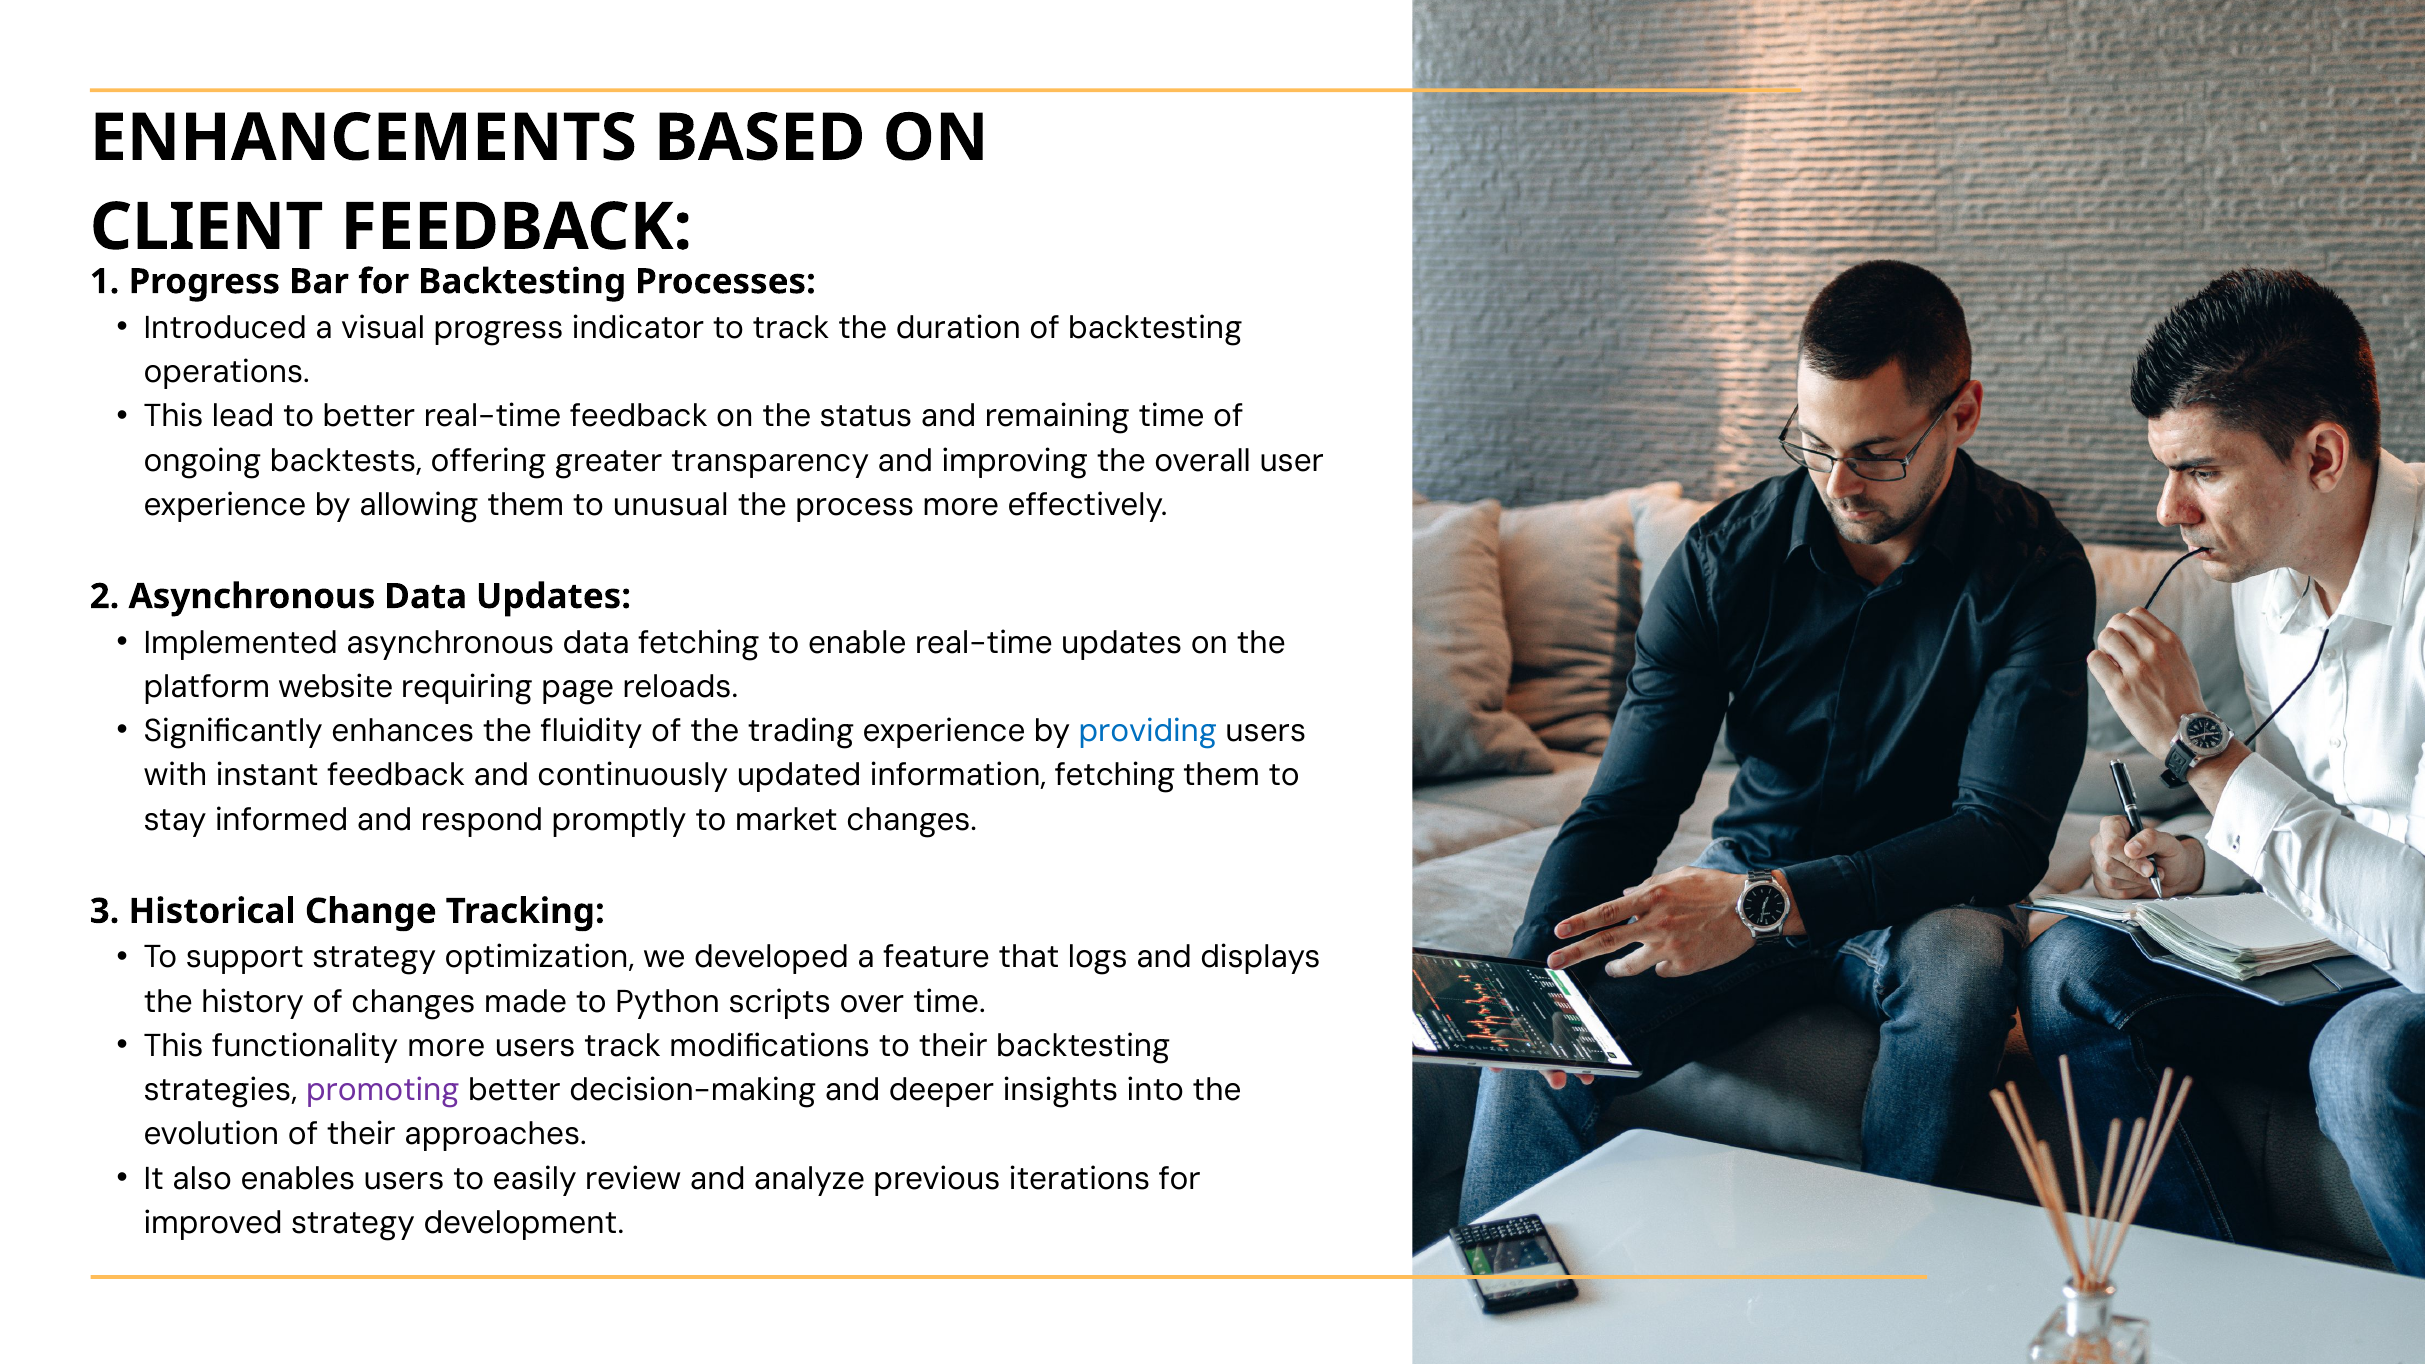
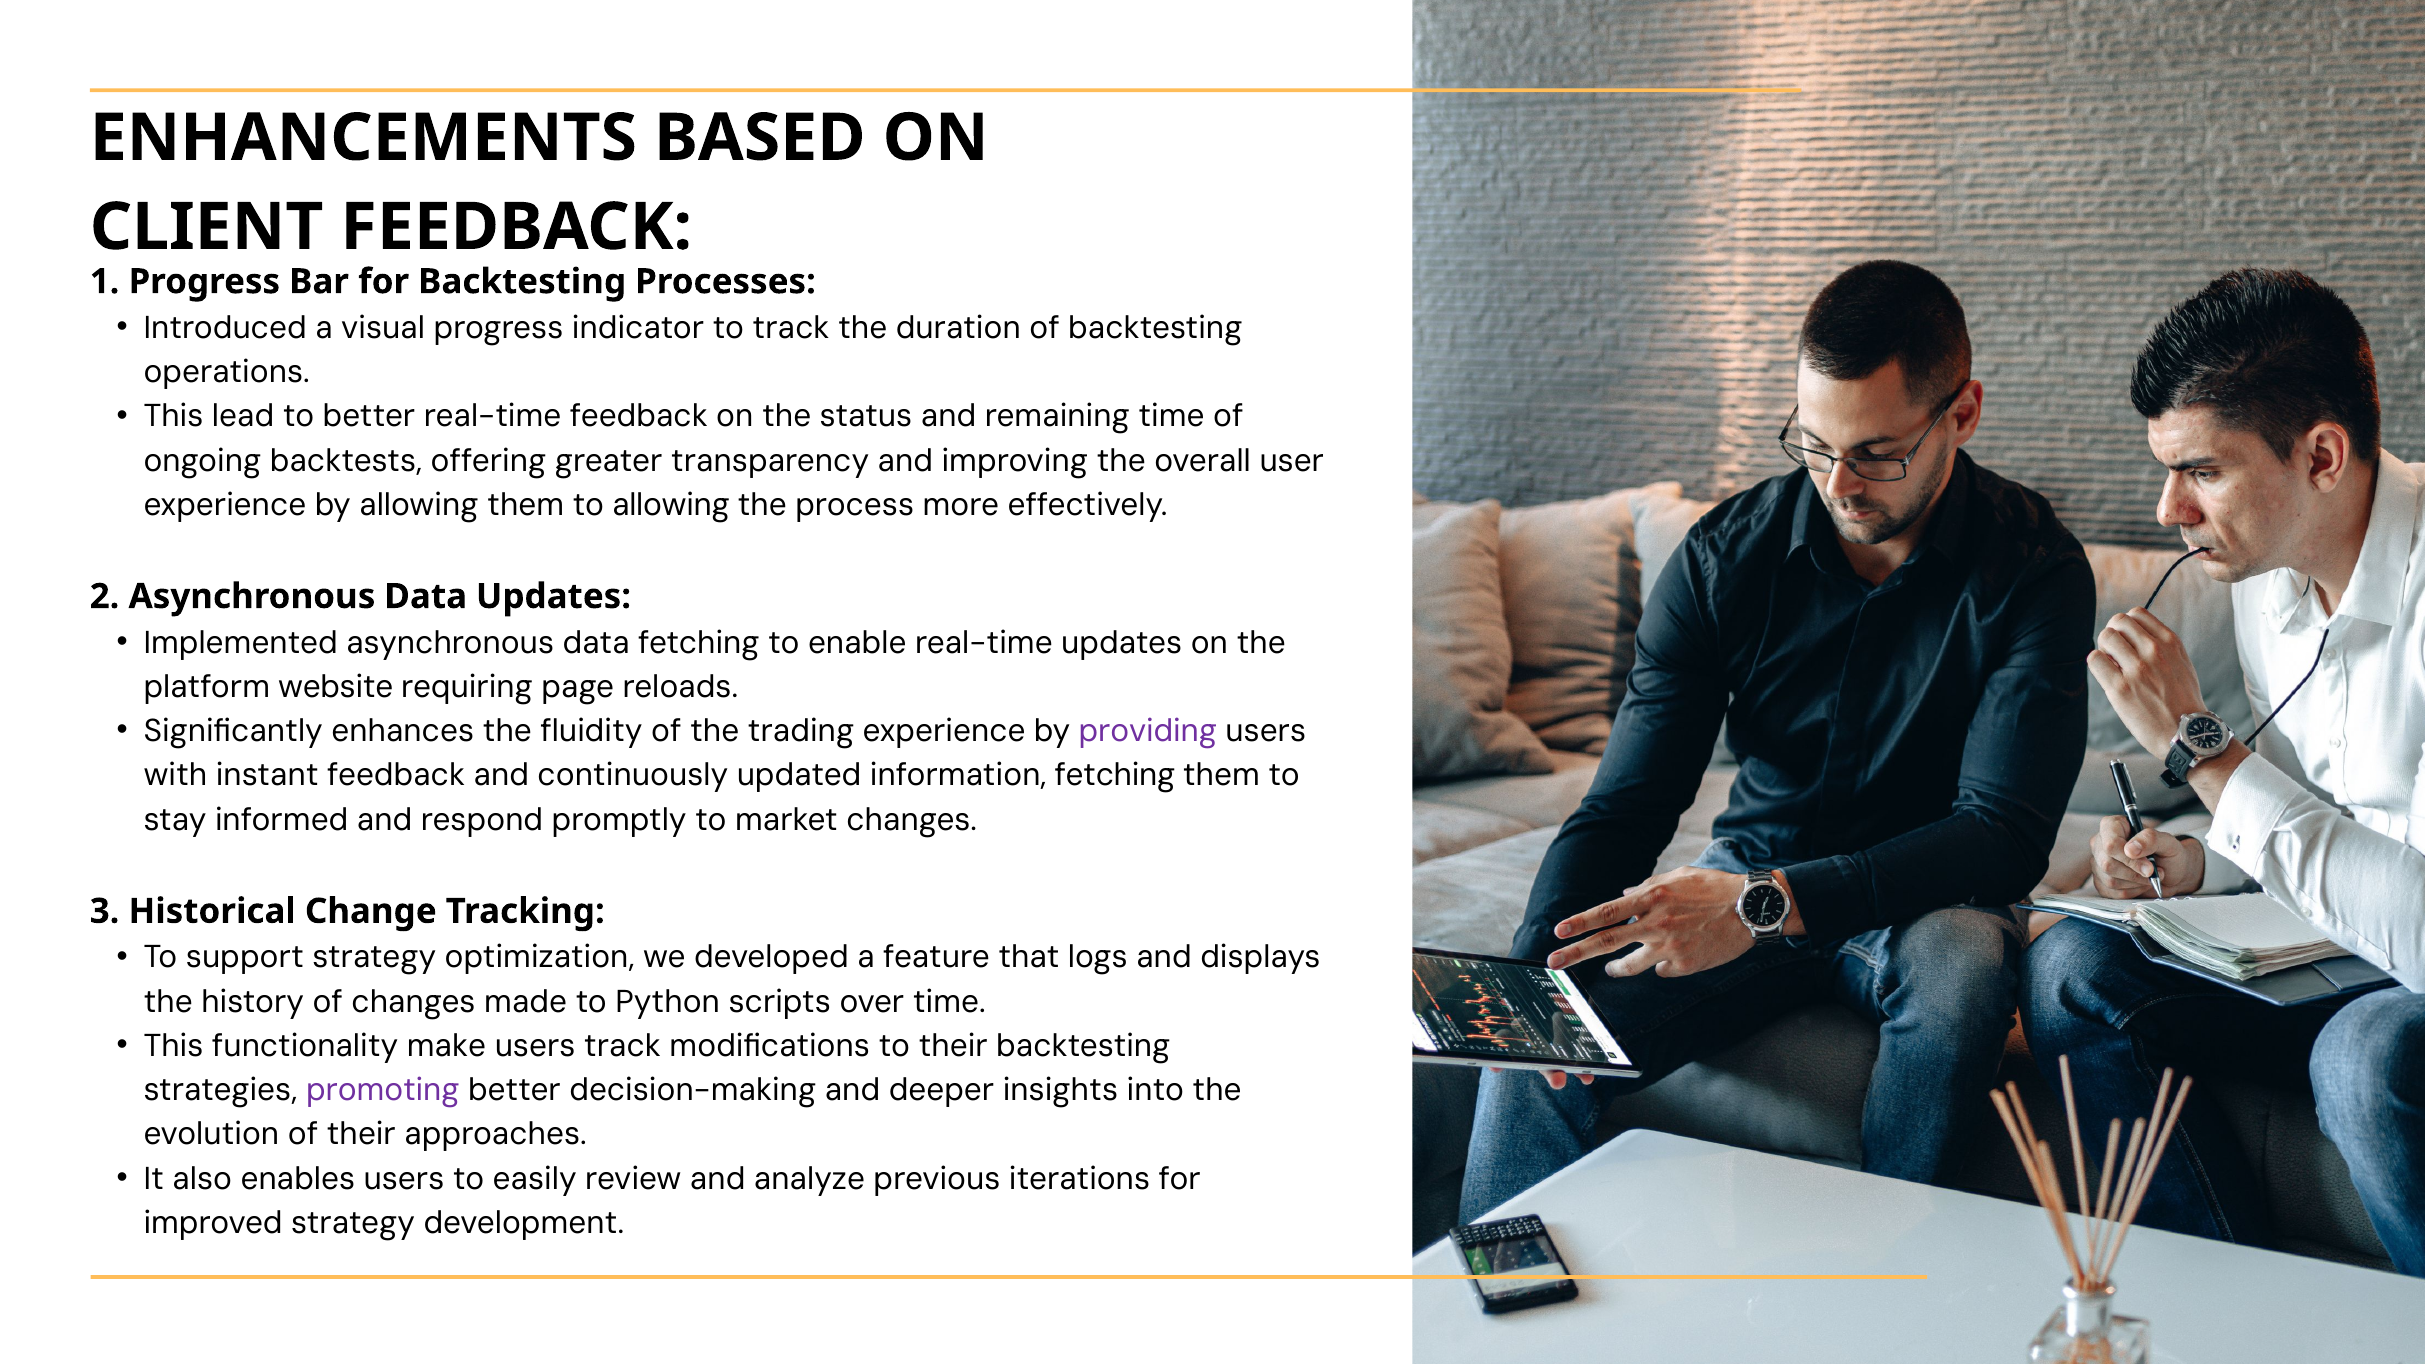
to unusual: unusual -> allowing
providing colour: blue -> purple
functionality more: more -> make
